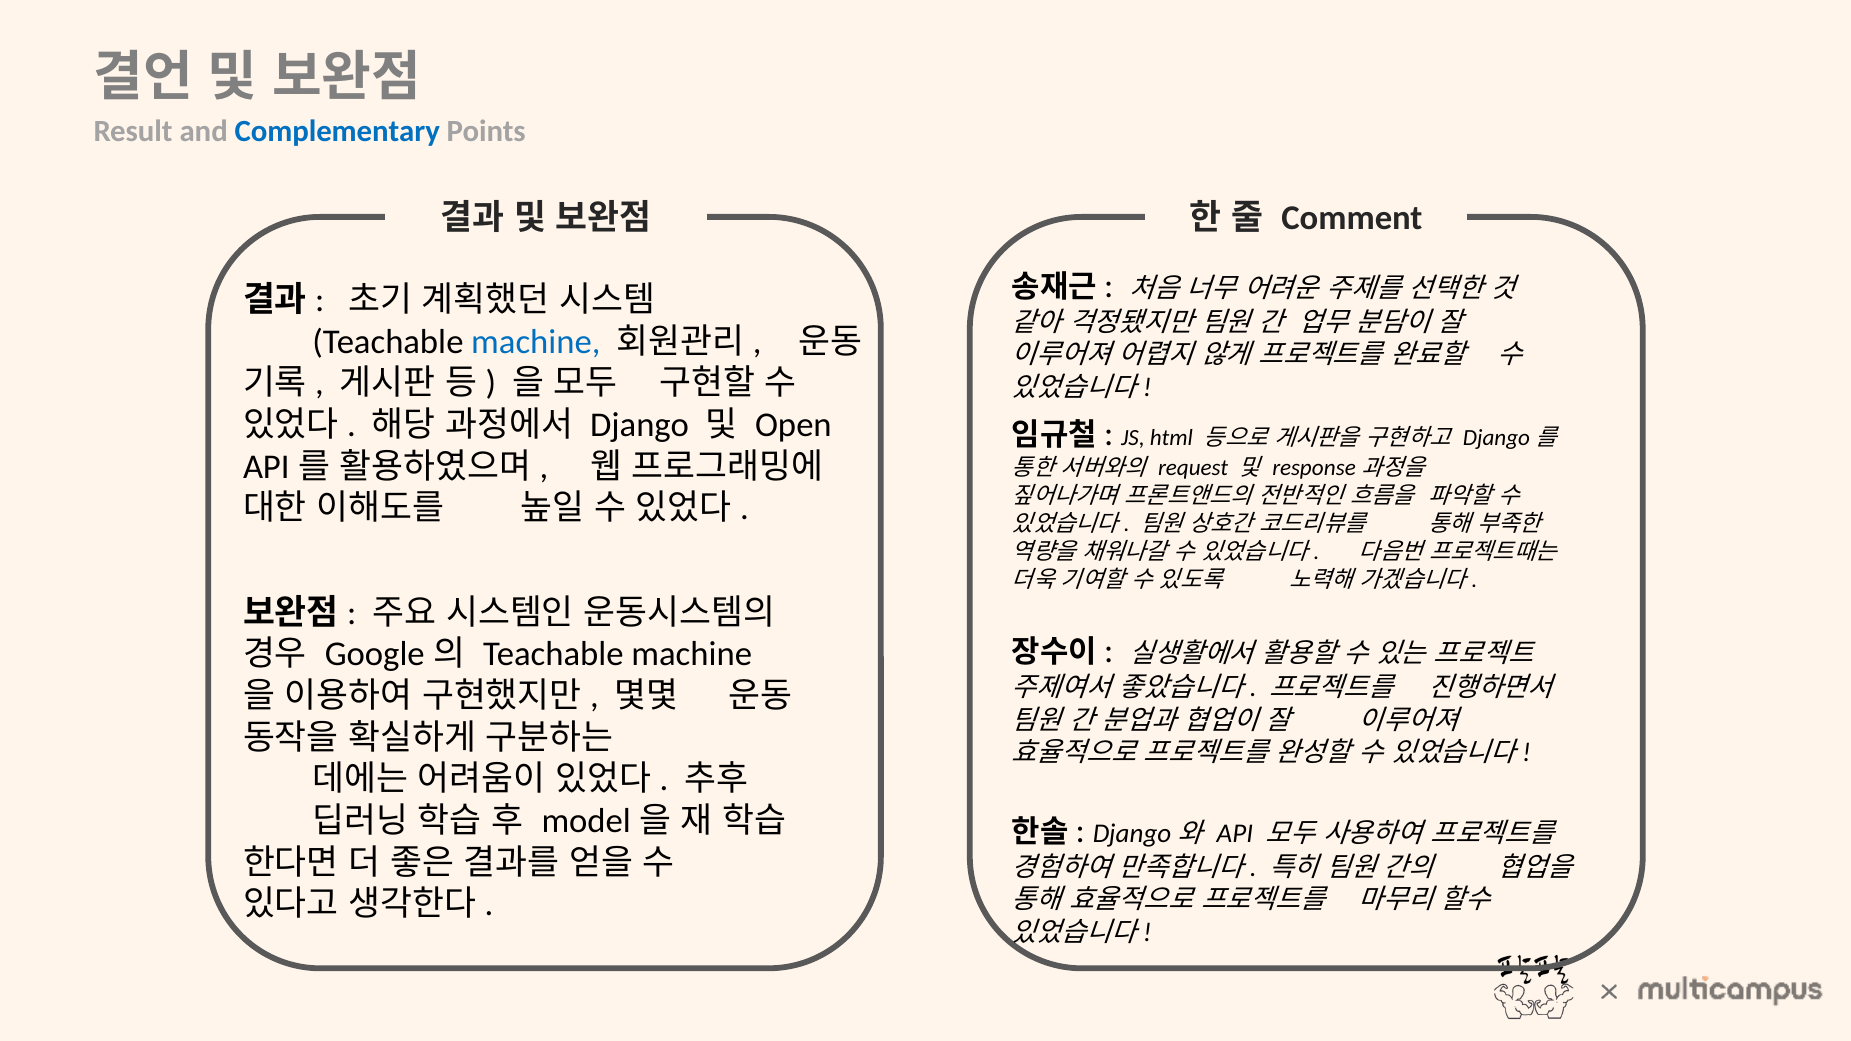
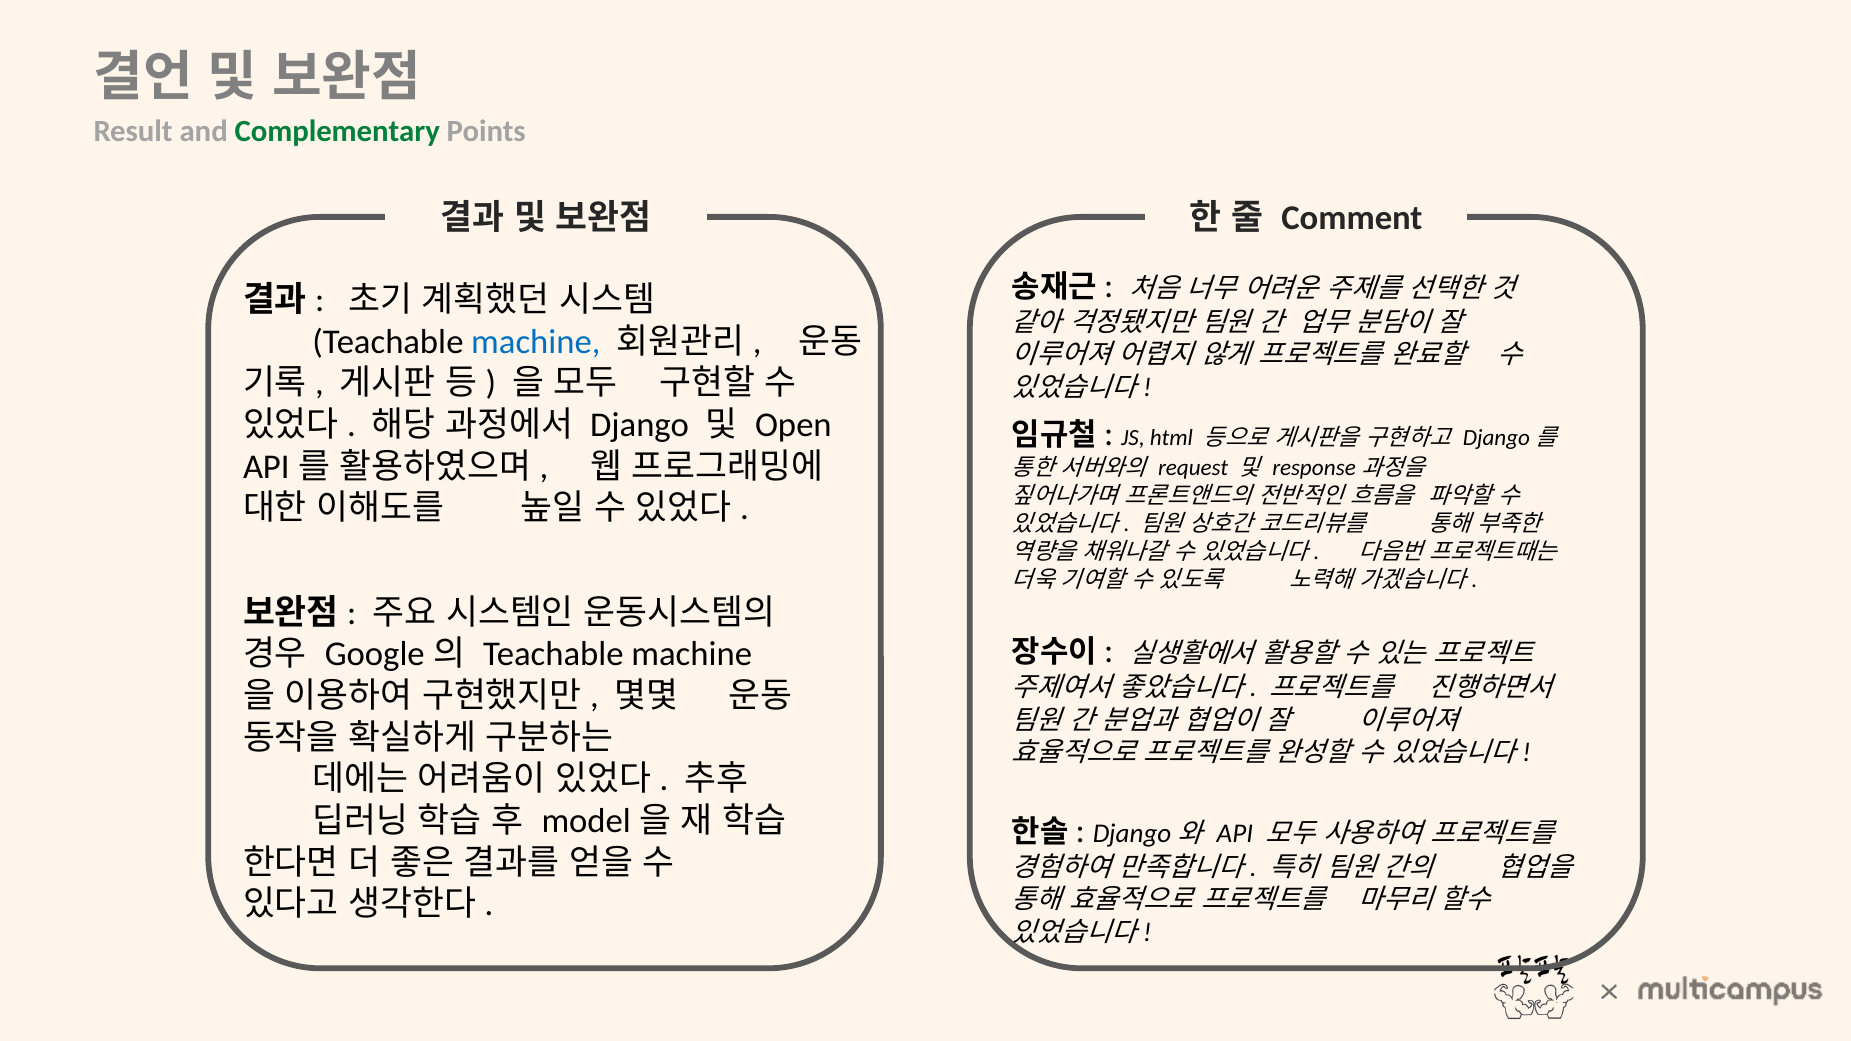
Complementary colour: blue -> green
